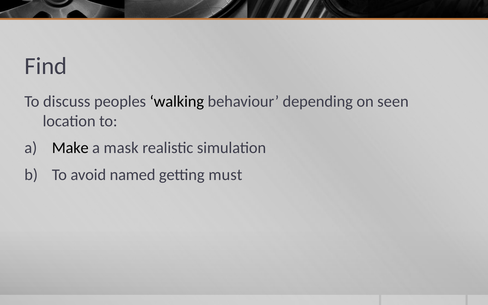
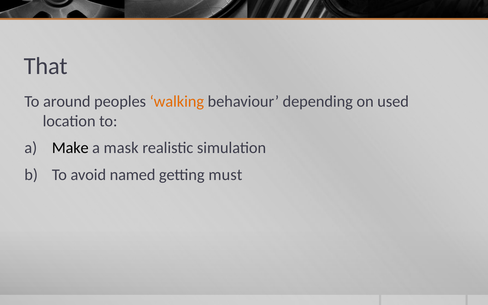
Find: Find -> That
discuss: discuss -> around
walking colour: black -> orange
seen: seen -> used
